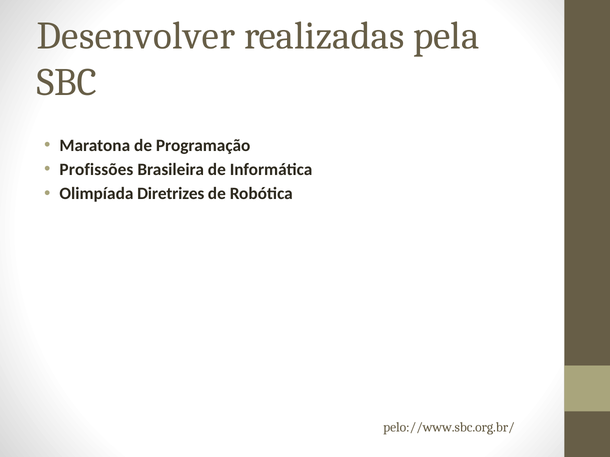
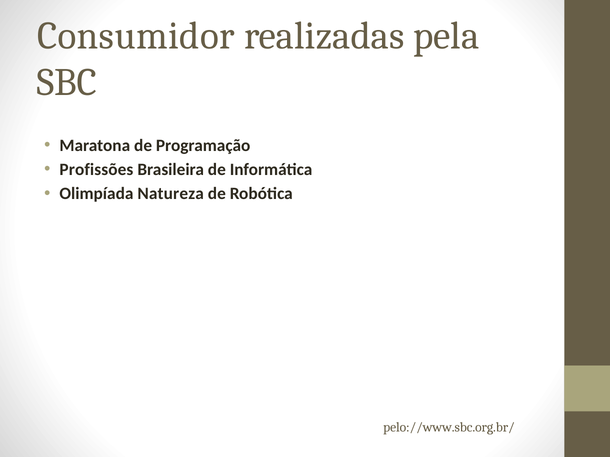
Desenvolver: Desenvolver -> Consumidor
Diretrizes: Diretrizes -> Natureza
